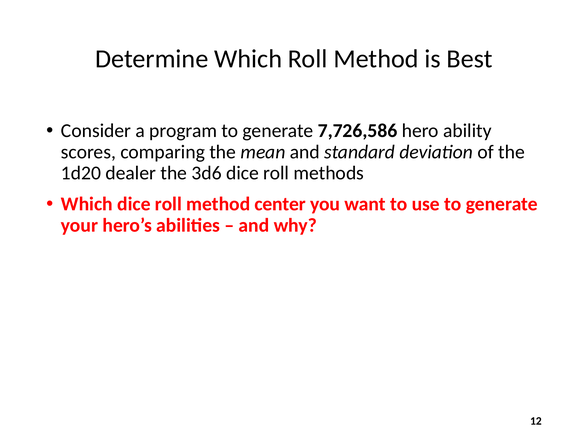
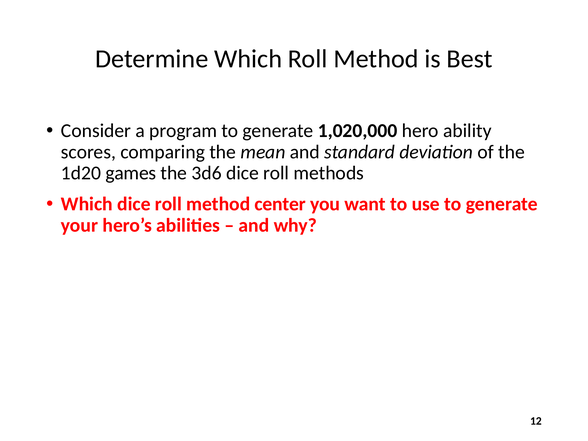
7,726,586: 7,726,586 -> 1,020,000
dealer: dealer -> games
